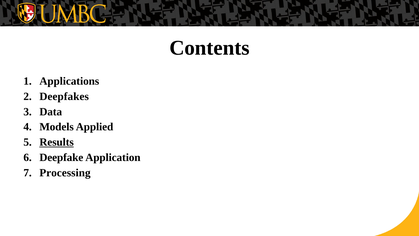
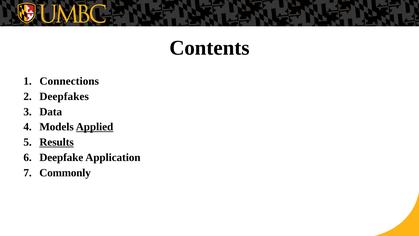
Applications: Applications -> Connections
Applied underline: none -> present
Processing: Processing -> Commonly
